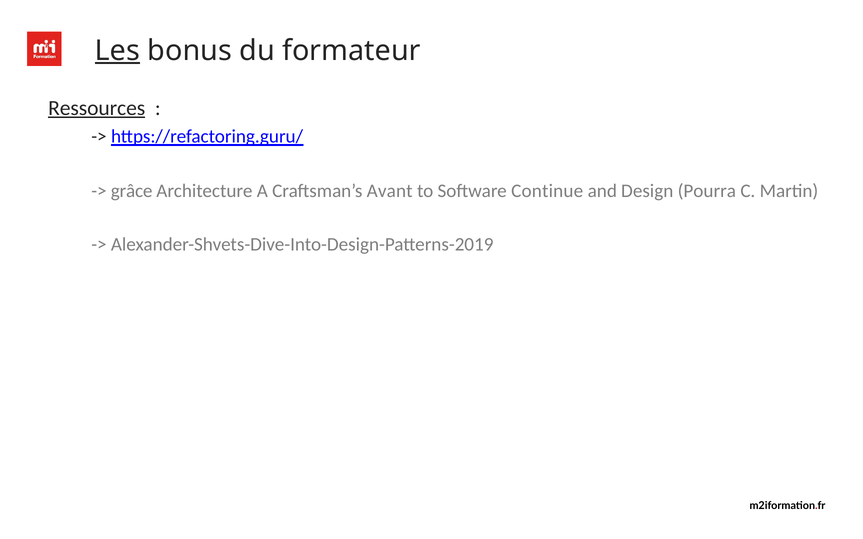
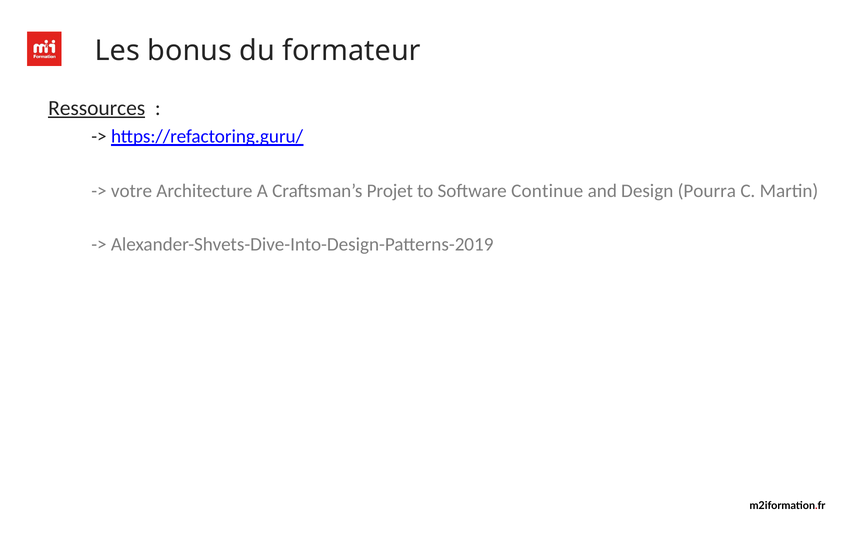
Les underline: present -> none
grâce: grâce -> votre
Avant: Avant -> Projet
